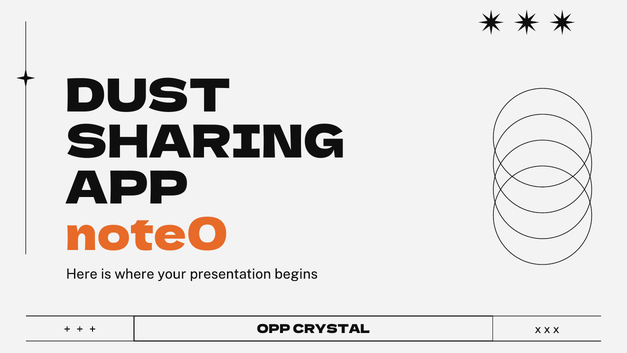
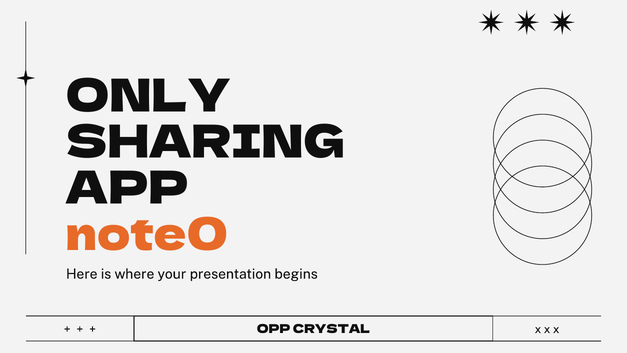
DUST: DUST -> ONLY
